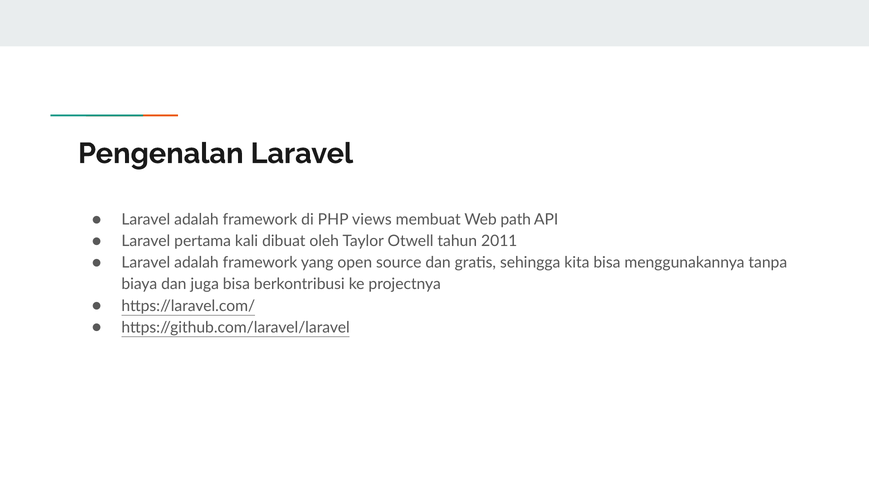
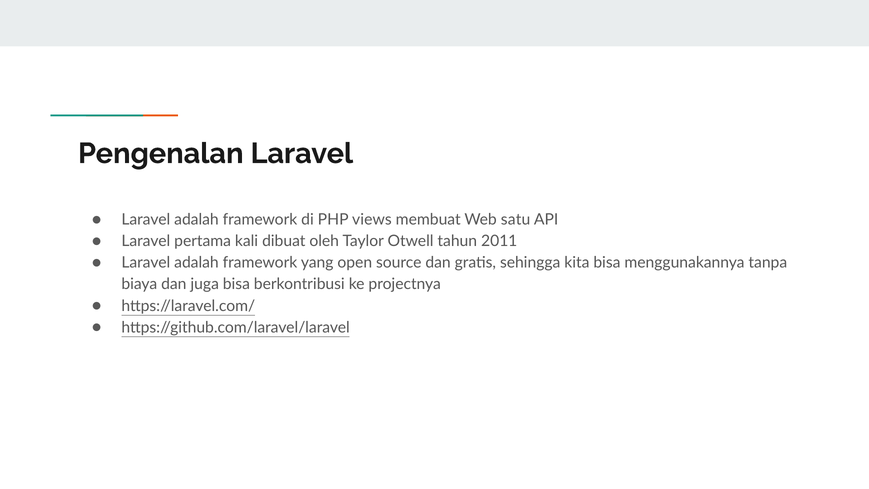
path: path -> satu
